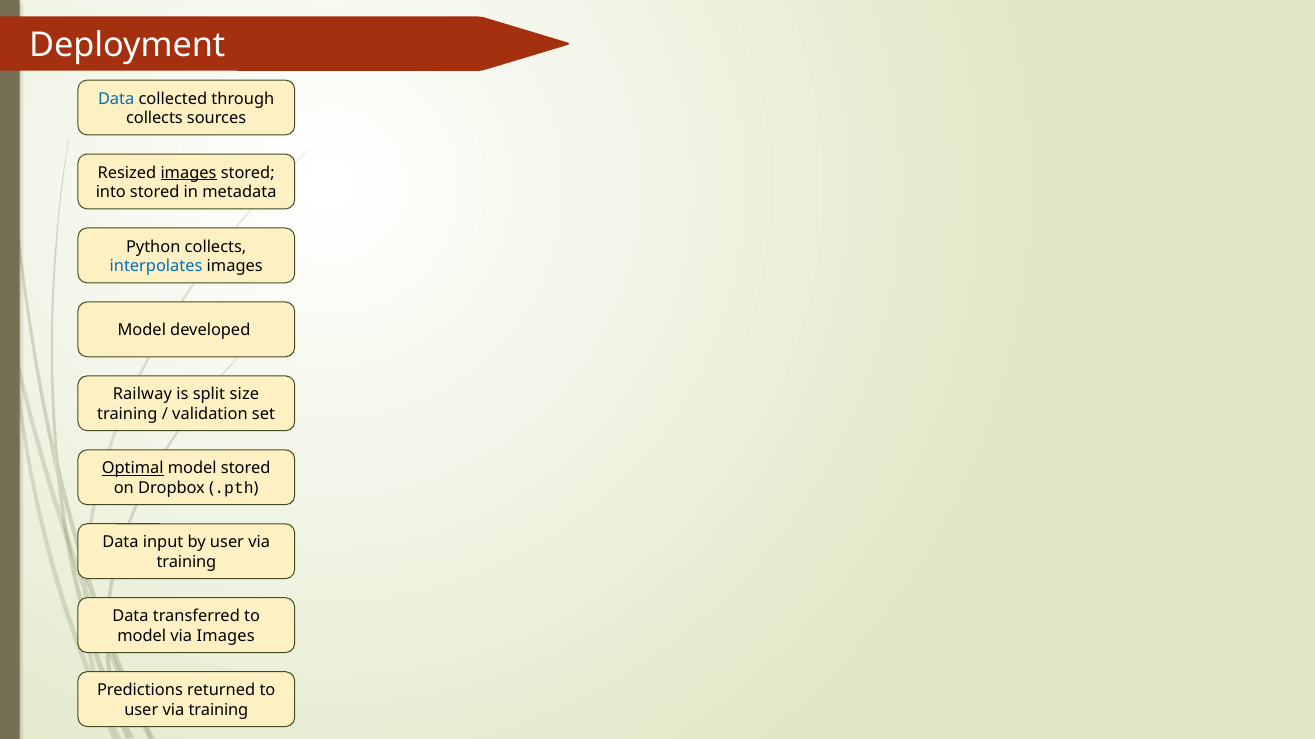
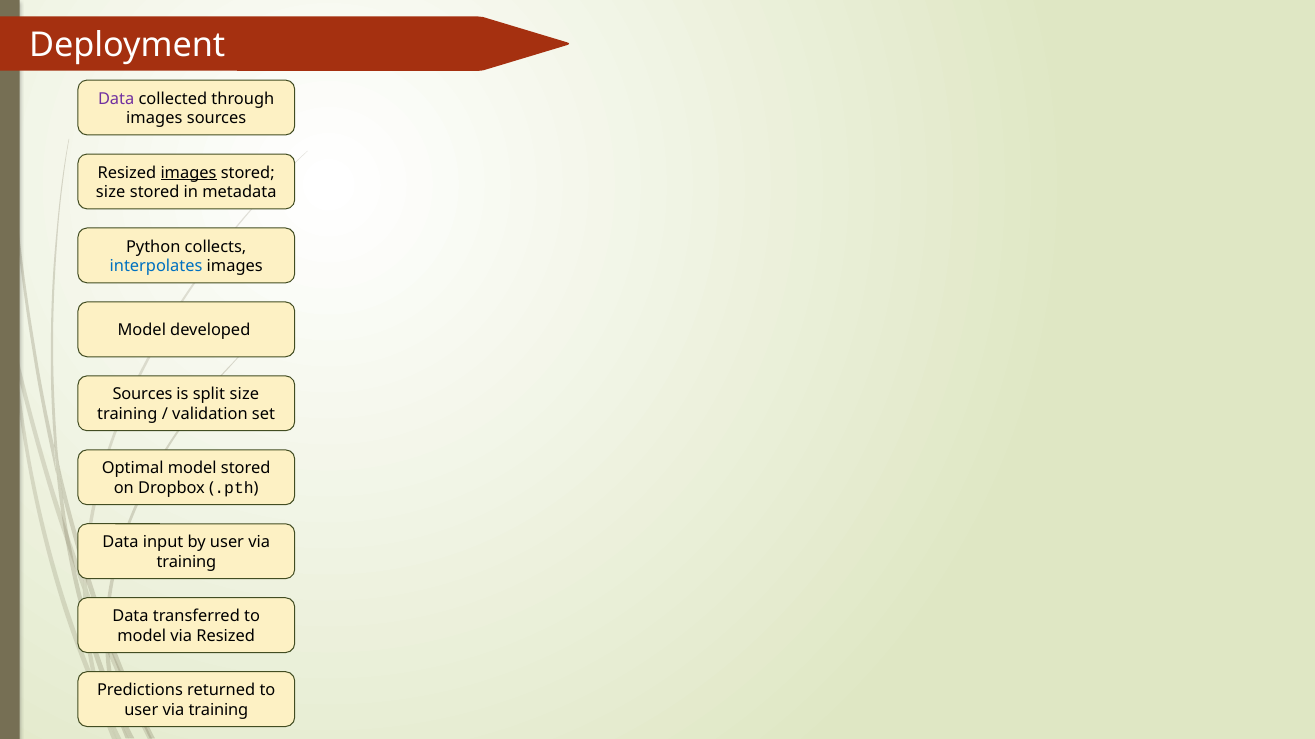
Data at (116, 99) colour: blue -> purple
collects at (154, 119): collects -> images
into at (111, 193): into -> size
Railway at (142, 395): Railway -> Sources
Optimal underline: present -> none
via Images: Images -> Resized
